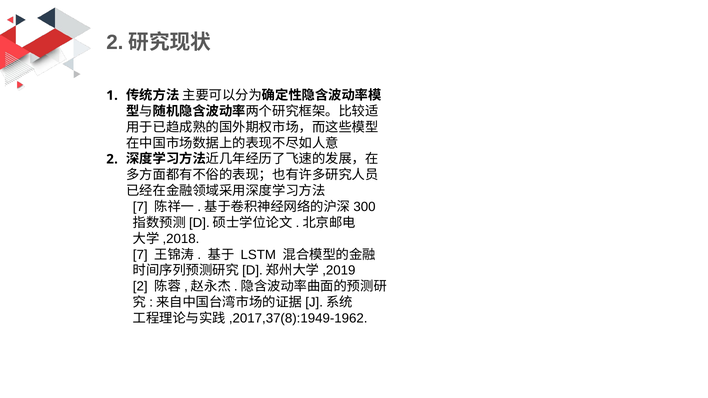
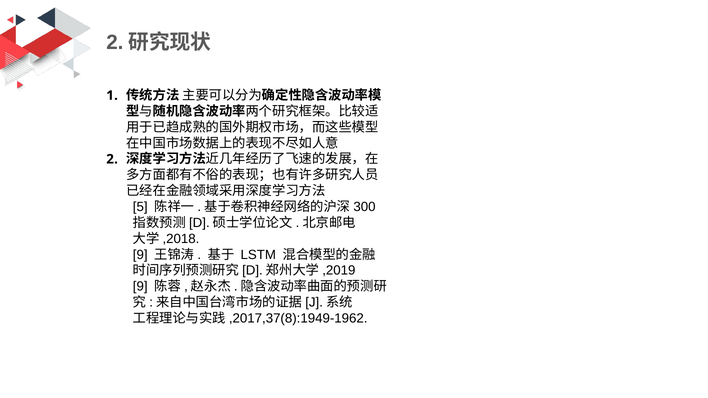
7 at (140, 207): 7 -> 5
7 at (140, 255): 7 -> 9
2 at (140, 287): 2 -> 9
